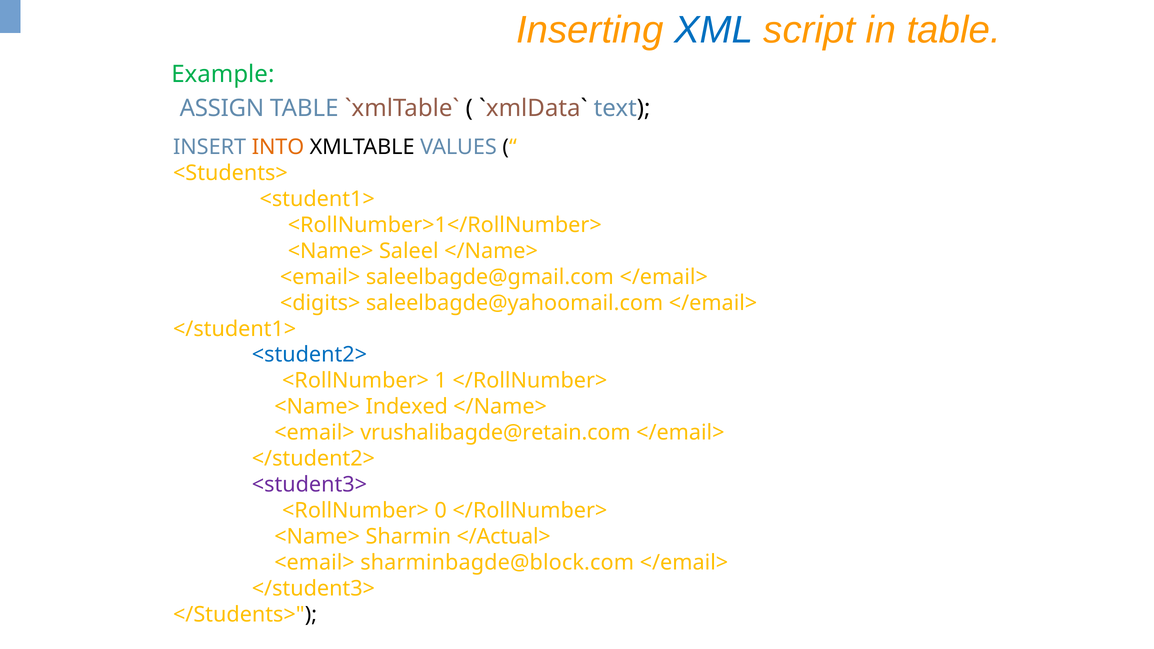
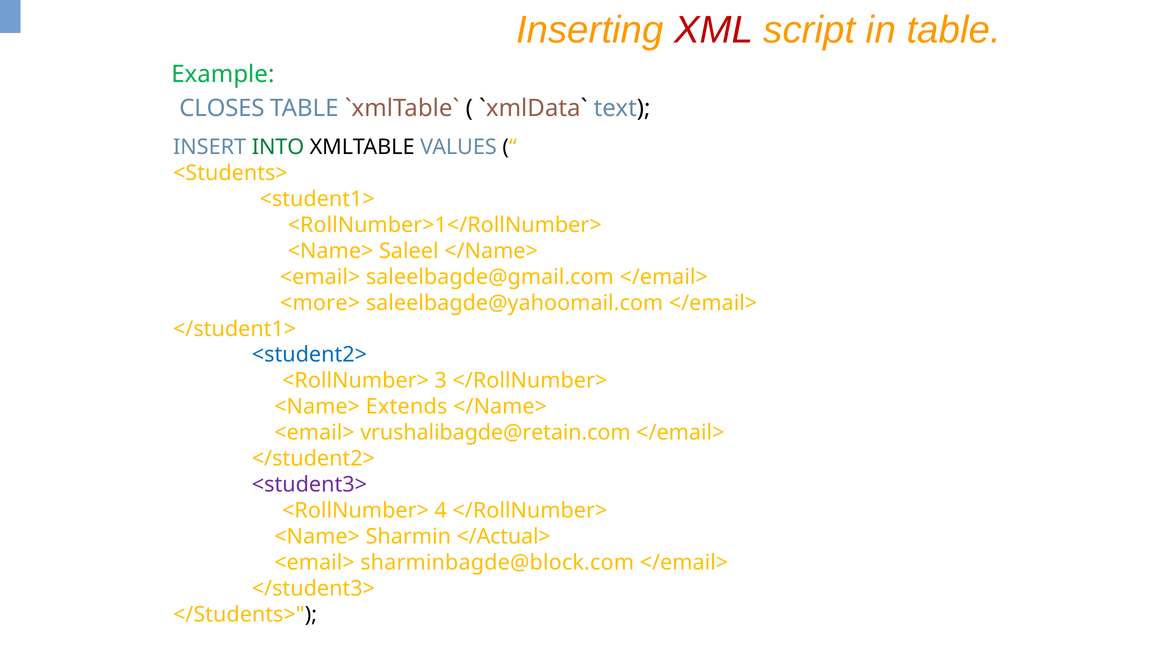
XML colour: blue -> red
ASSIGN: ASSIGN -> CLOSES
INTO colour: orange -> green
<digits>: <digits> -> <more>
1: 1 -> 3
Indexed: Indexed -> Extends
0: 0 -> 4
